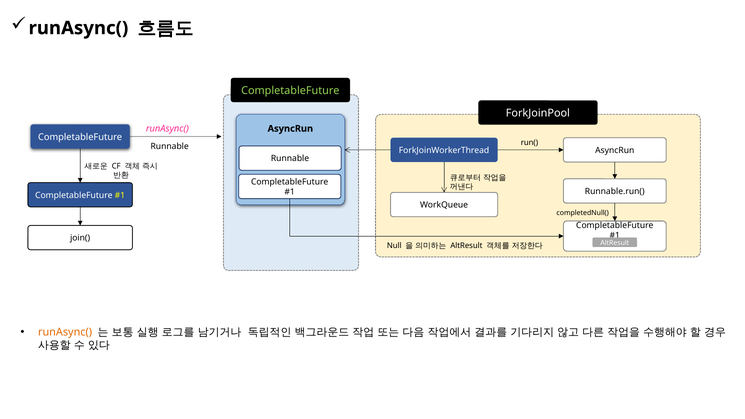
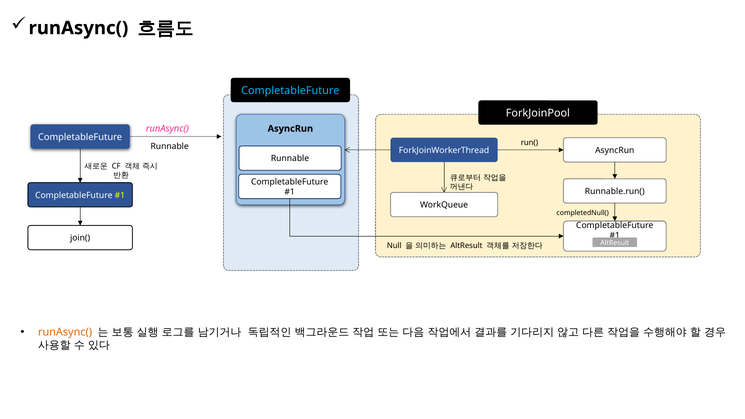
CompletableFuture at (290, 91) colour: light green -> light blue
